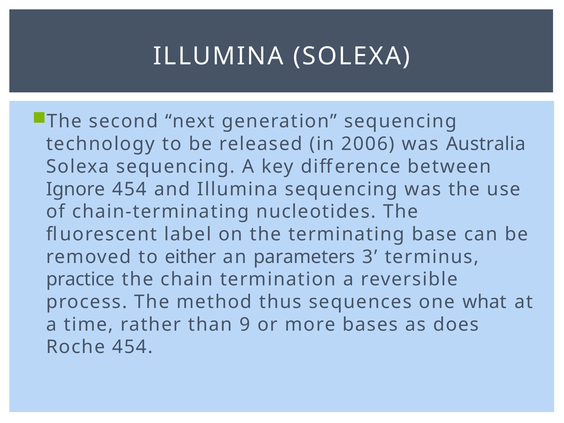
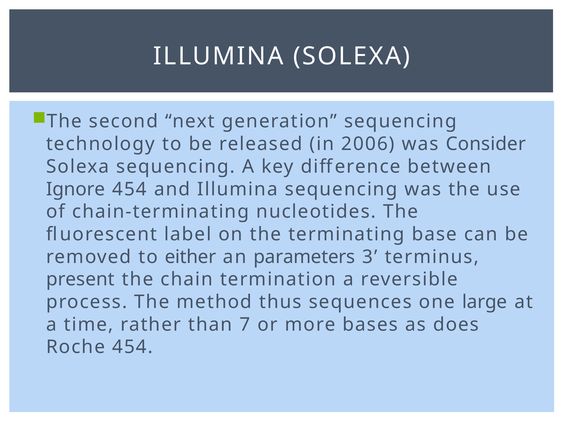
Australia: Australia -> Consider
practice: practice -> present
what: what -> large
9: 9 -> 7
